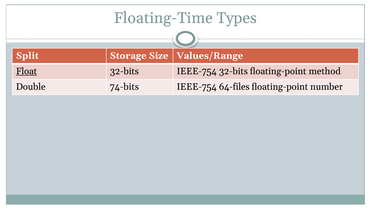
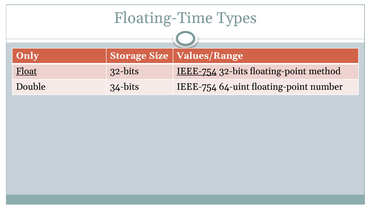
Split: Split -> Only
IEEE-754 at (197, 71) underline: none -> present
74-bits: 74-bits -> 34-bits
64-files: 64-files -> 64-uint
